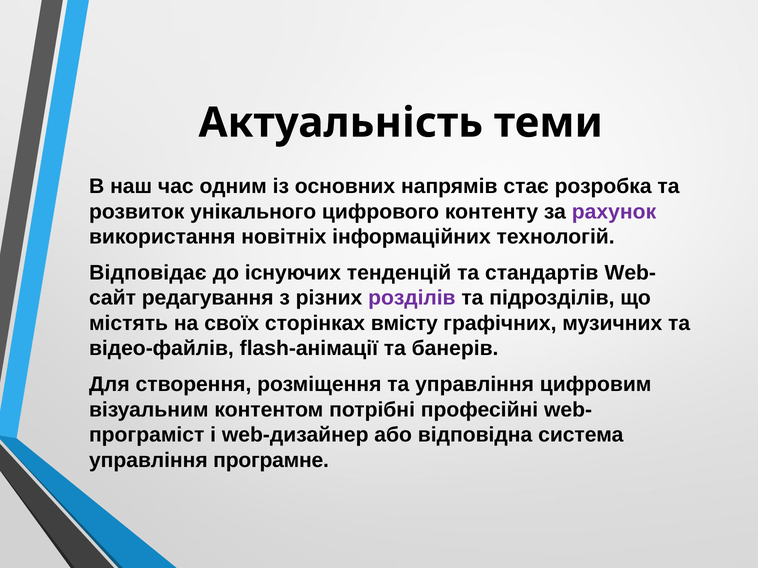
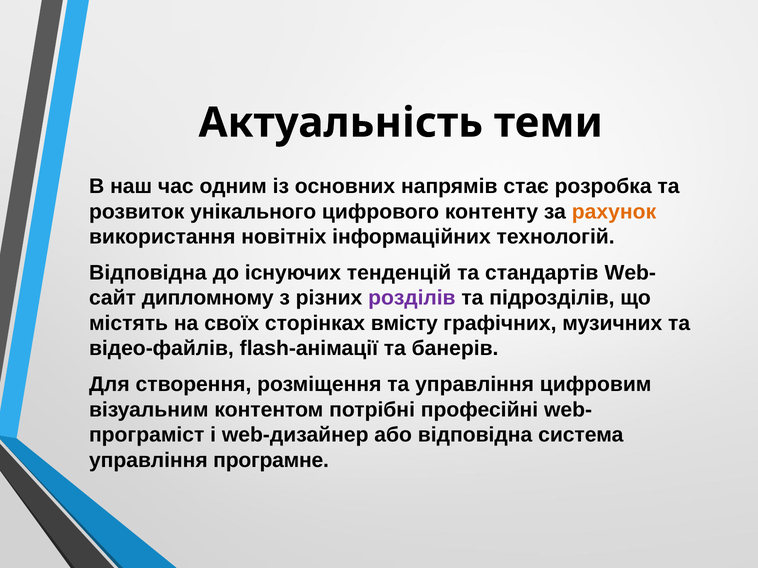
рахунок colour: purple -> orange
Відповідає at (148, 273): Відповідає -> Відповідна
редагування: редагування -> дипломному
